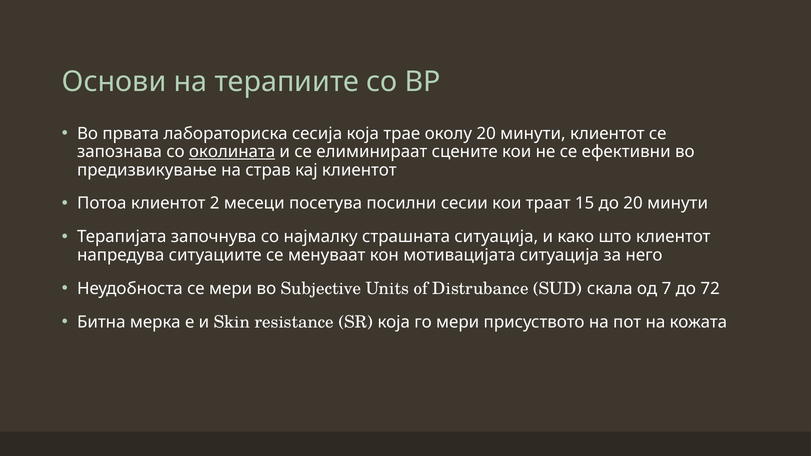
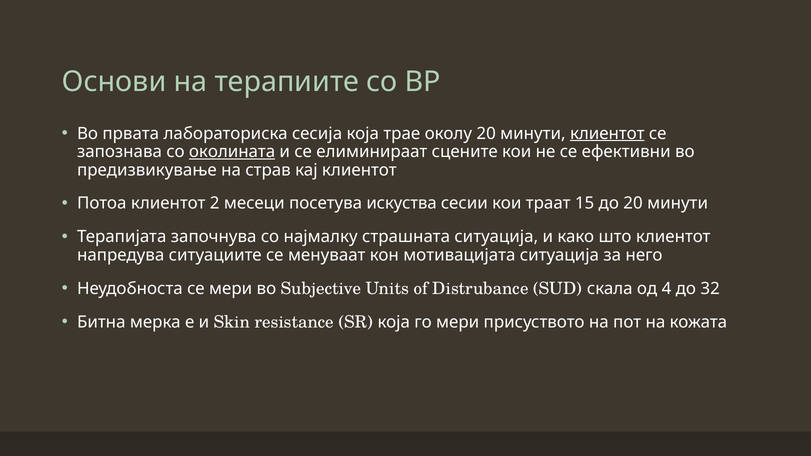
клиентот at (607, 134) underline: none -> present
посилни: посилни -> искуства
7: 7 -> 4
72: 72 -> 32
